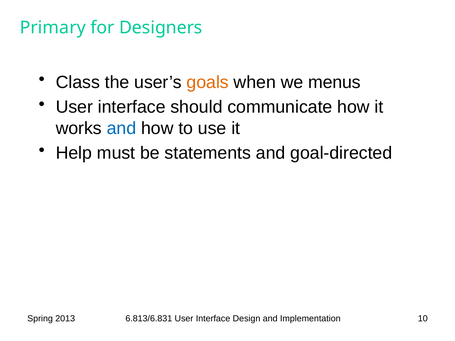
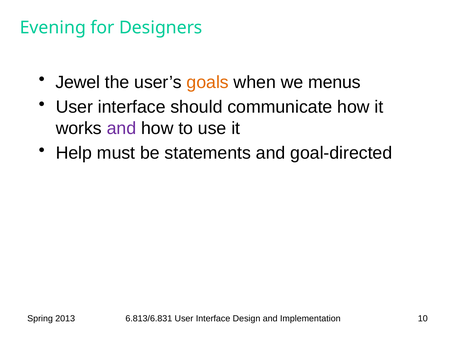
Primary: Primary -> Evening
Class: Class -> Jewel
and at (121, 128) colour: blue -> purple
